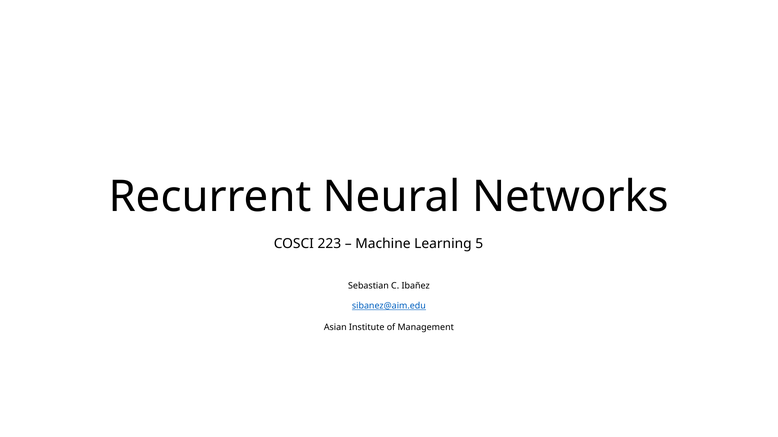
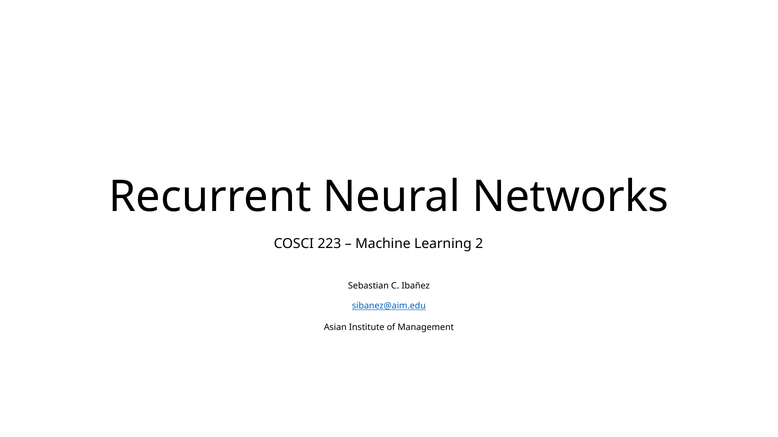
5: 5 -> 2
